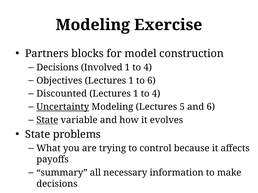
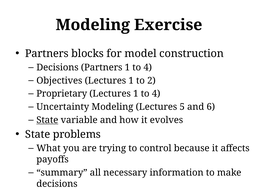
Decisions Involved: Involved -> Partners
to 6: 6 -> 2
Discounted: Discounted -> Proprietary
Uncertainty underline: present -> none
